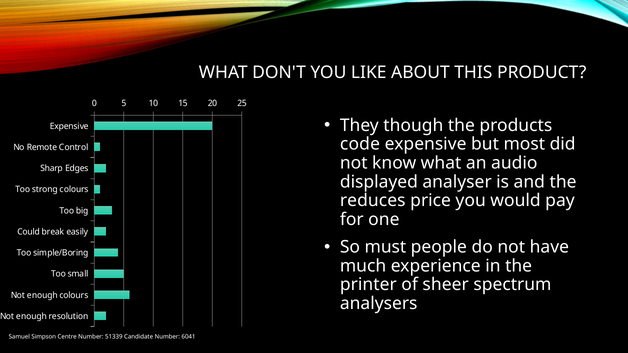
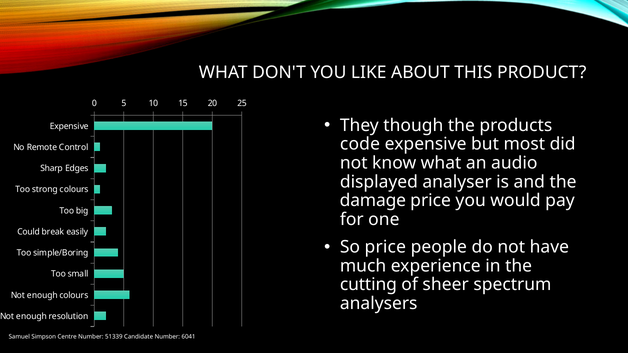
reduces: reduces -> damage
So must: must -> price
printer: printer -> cutting
